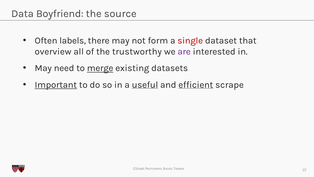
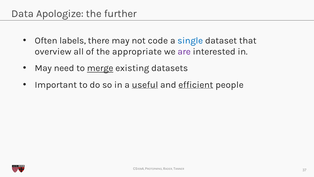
Boyfriend: Boyfriend -> Apologize
source: source -> further
form: form -> code
single colour: red -> blue
trustworthy: trustworthy -> appropriate
Important underline: present -> none
scrape: scrape -> people
